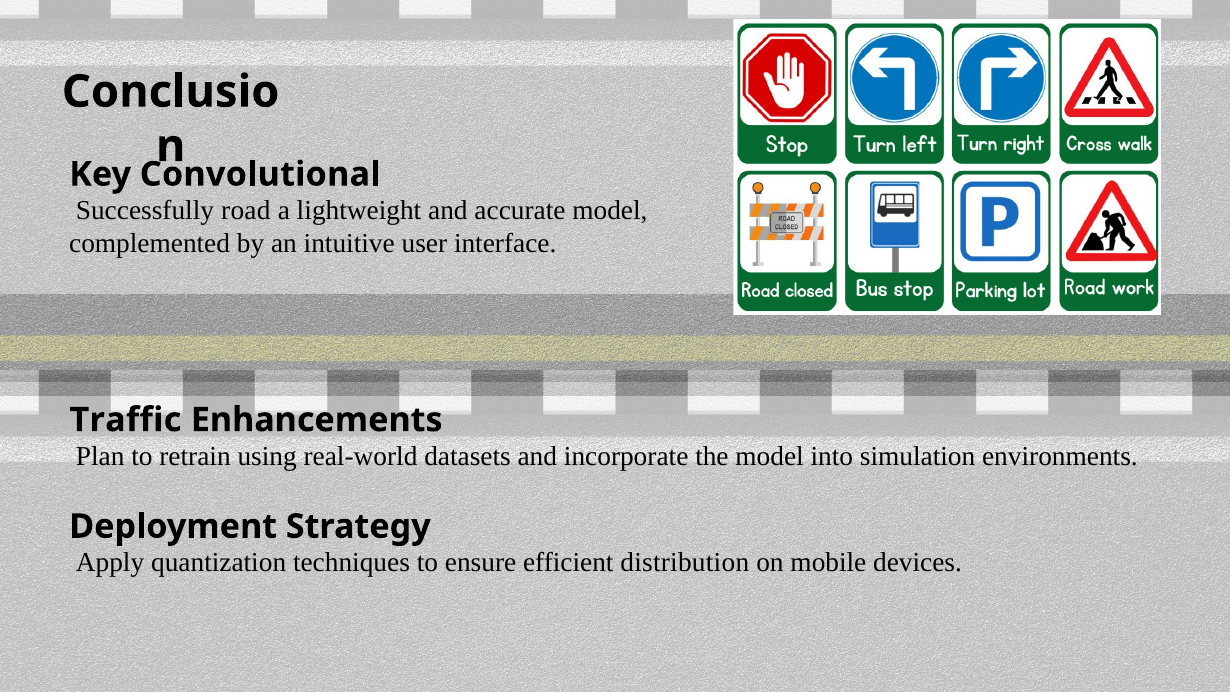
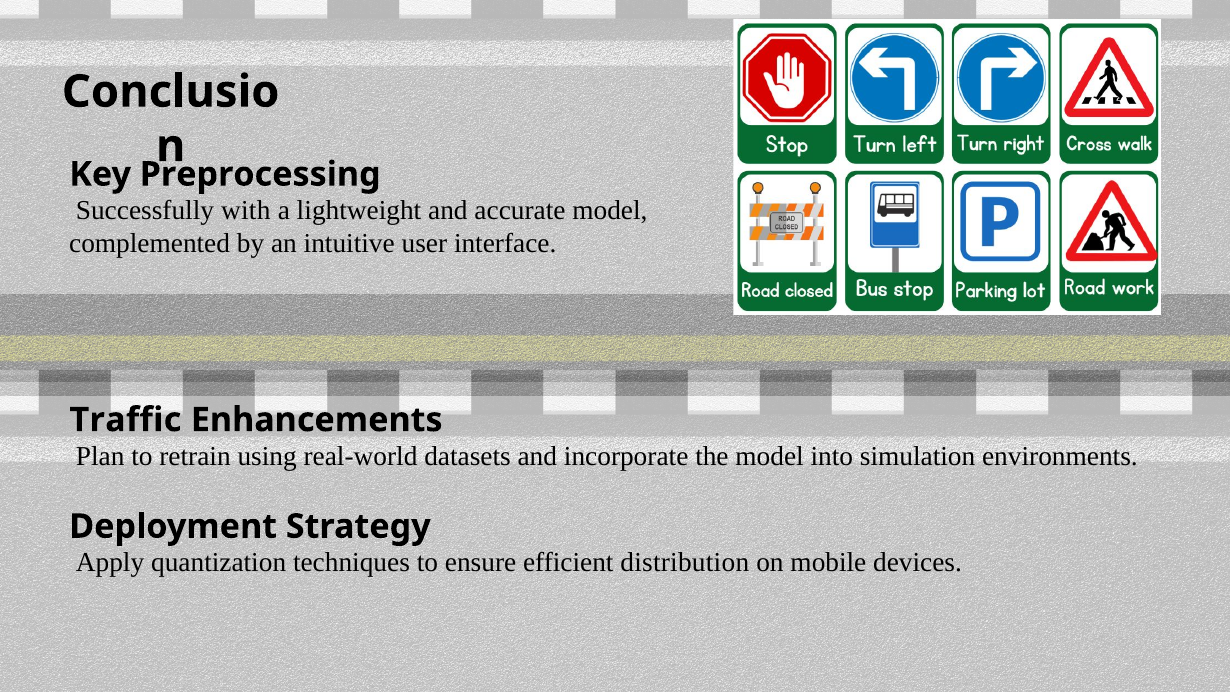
Convolutional: Convolutional -> Preprocessing
road: road -> with
